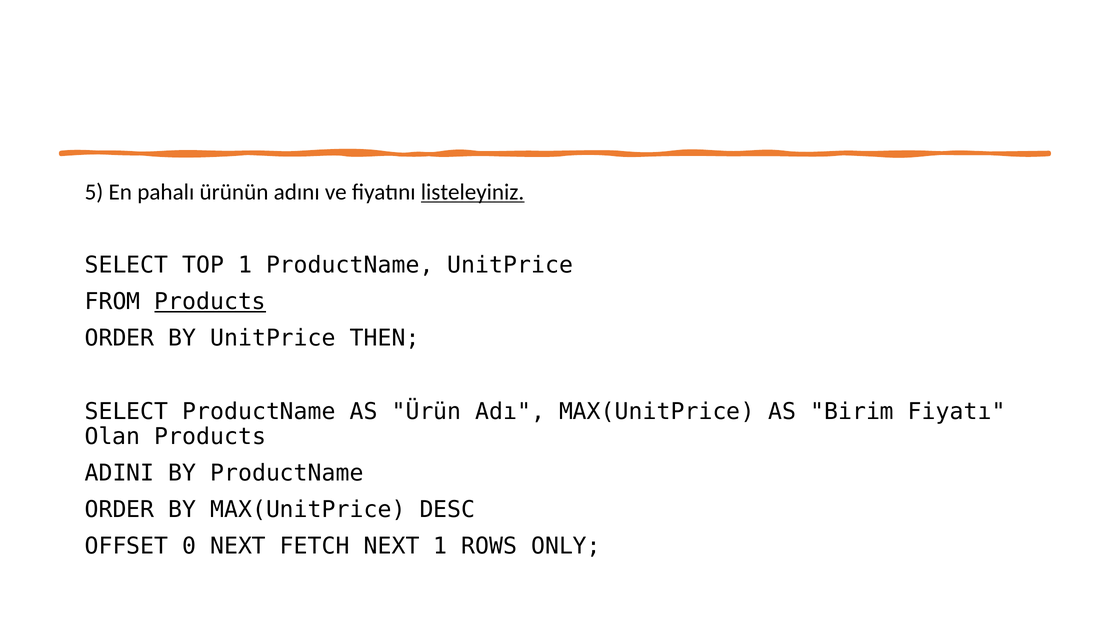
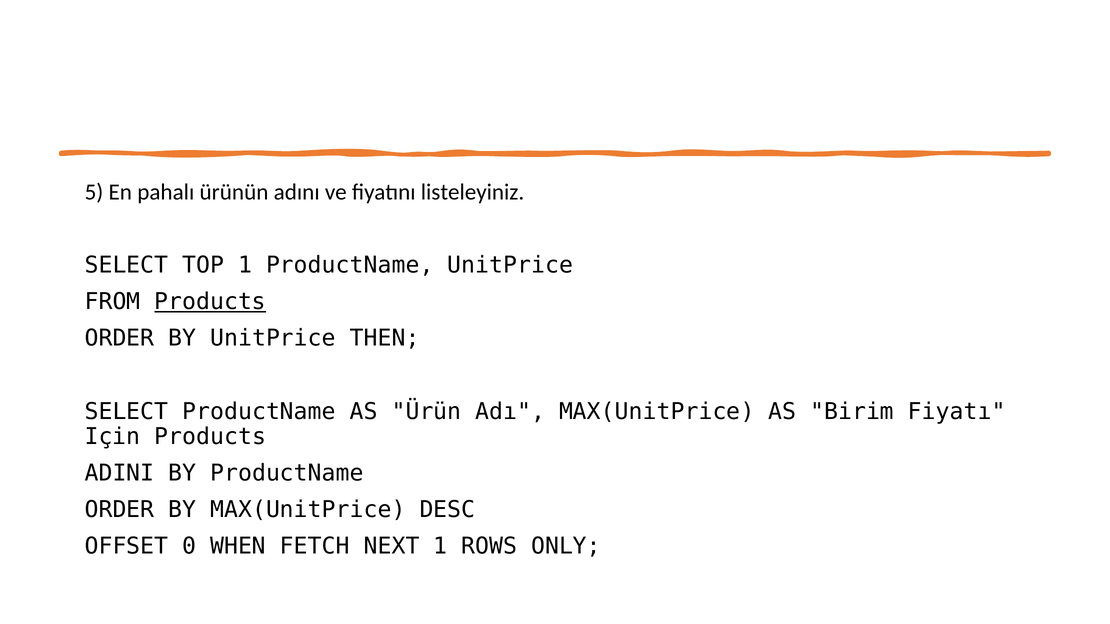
listeleyiniz underline: present -> none
Olan: Olan -> Için
0 NEXT: NEXT -> WHEN
